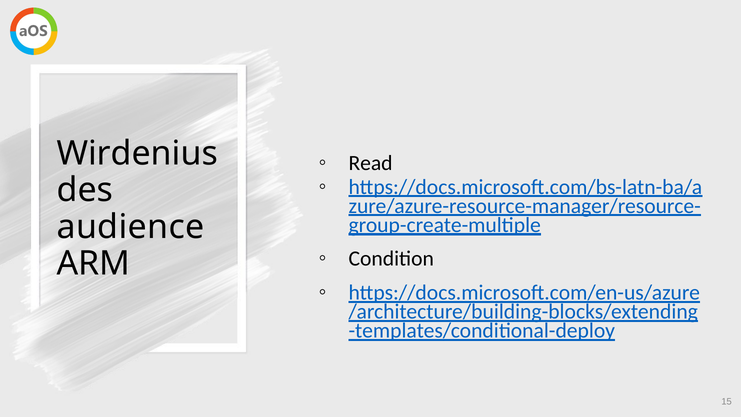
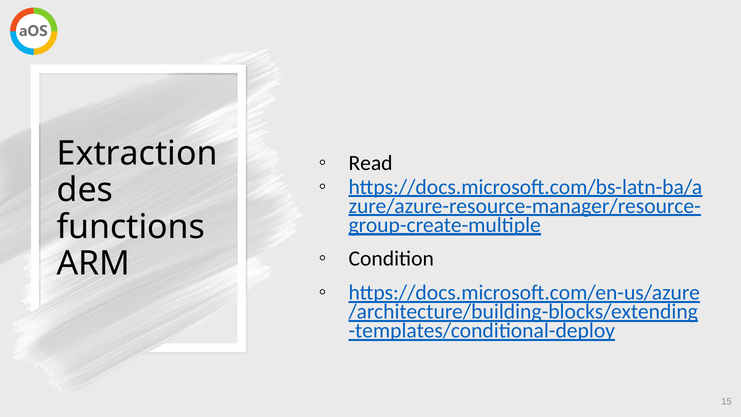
Wirdenius: Wirdenius -> Extraction
audience: audience -> functions
